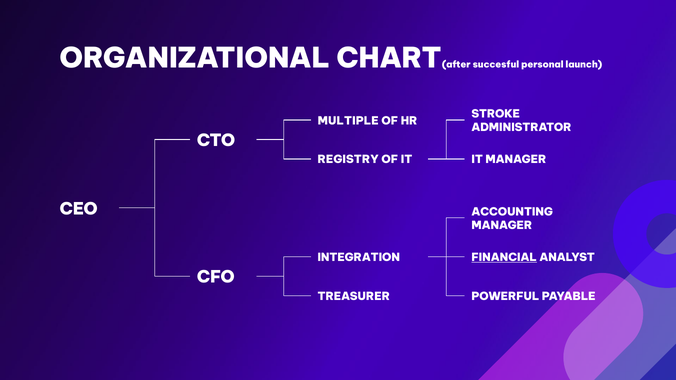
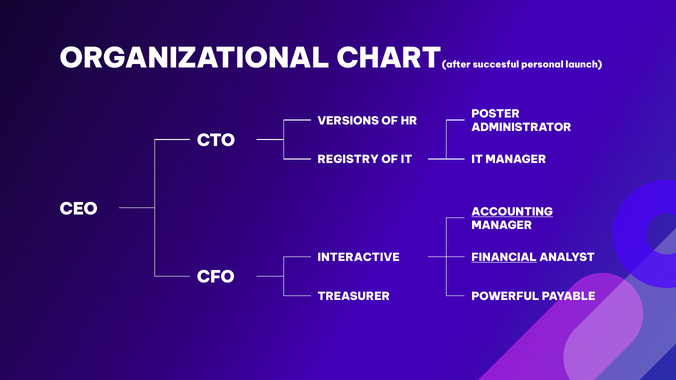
STROKE: STROKE -> POSTER
MULTIPLE: MULTIPLE -> VERSIONS
ACCOUNTING underline: none -> present
INTEGRATION: INTEGRATION -> INTERACTIVE
